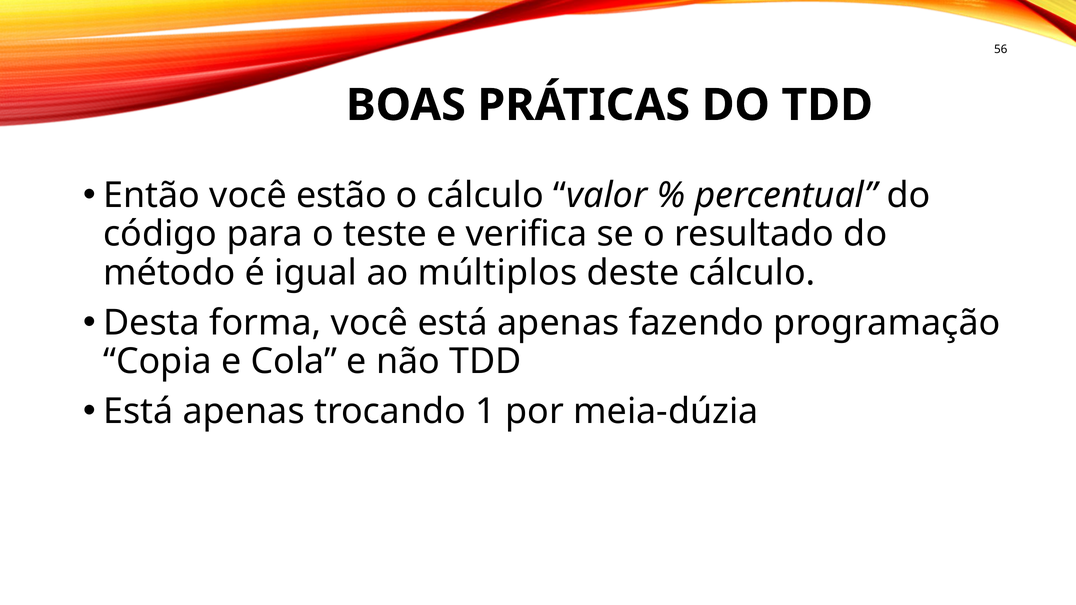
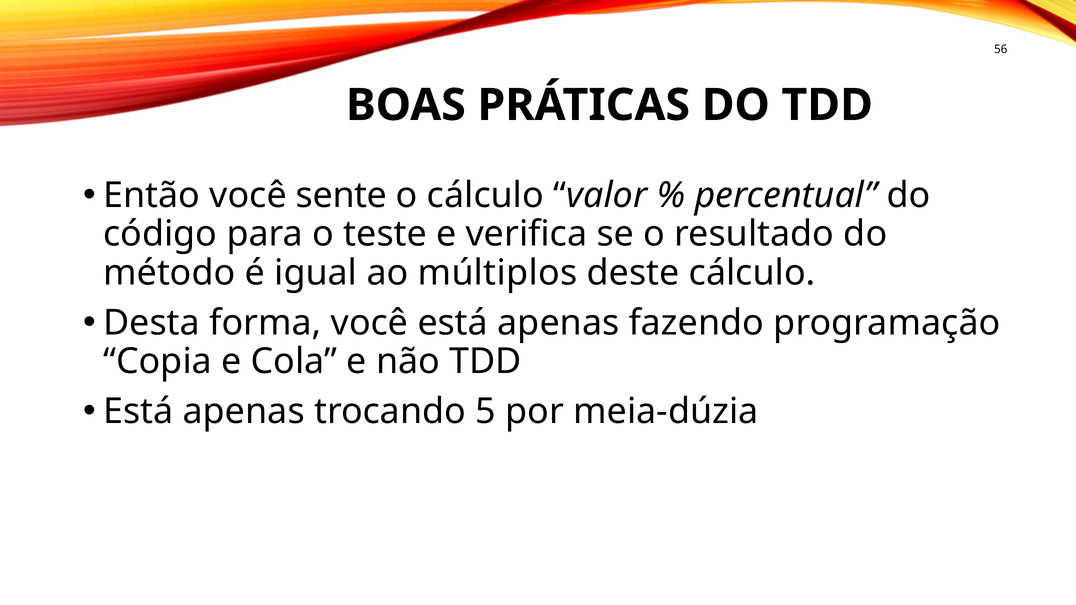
estão: estão -> sente
1: 1 -> 5
